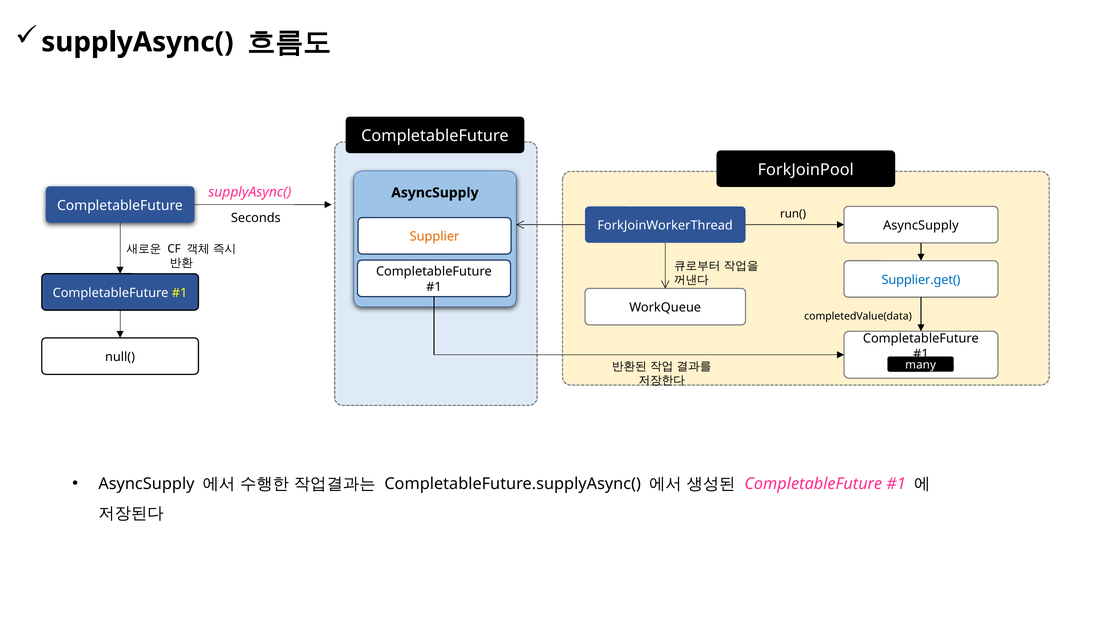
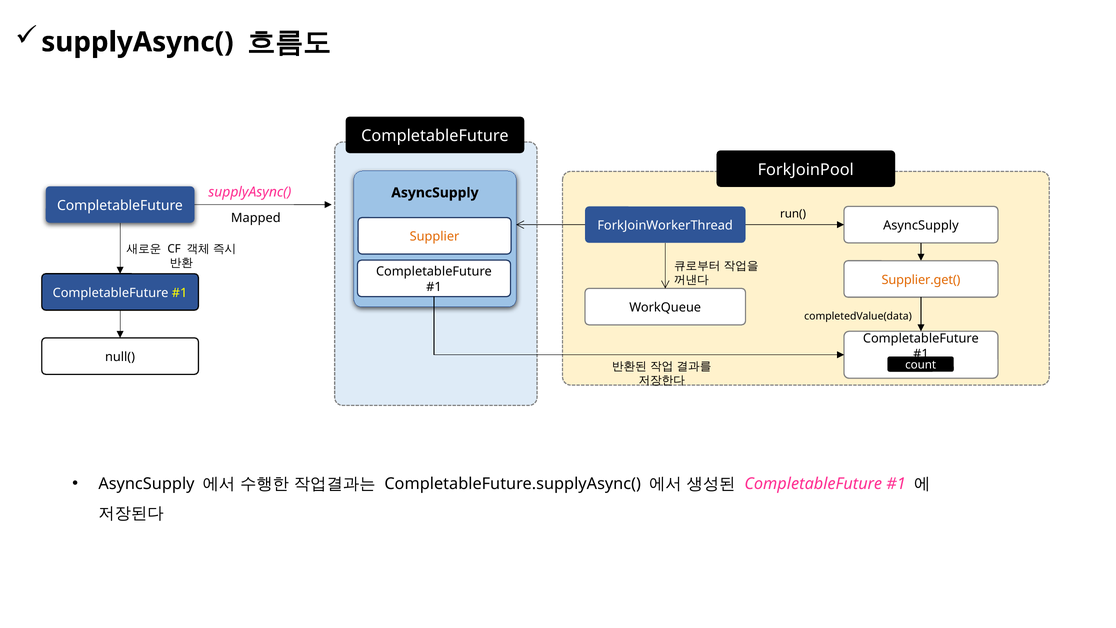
Seconds: Seconds -> Mapped
Supplier.get( colour: blue -> orange
many: many -> count
